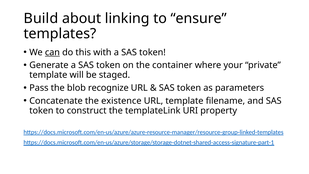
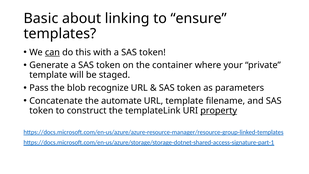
Build: Build -> Basic
existence: existence -> automate
property underline: none -> present
